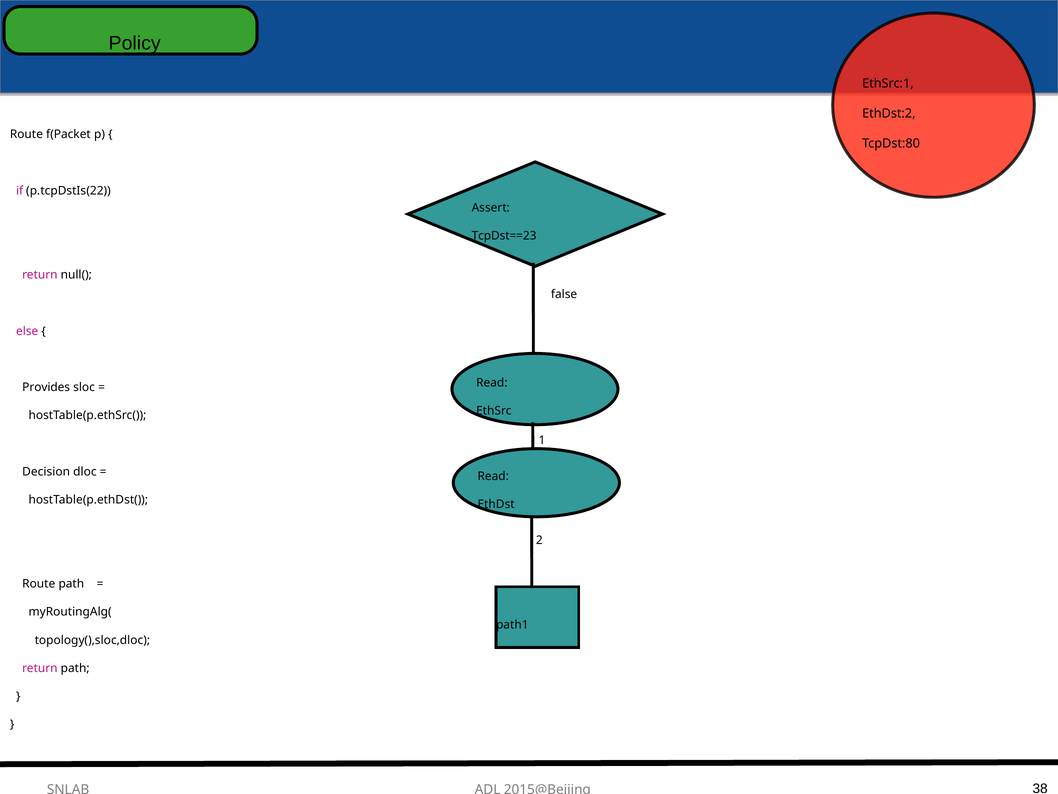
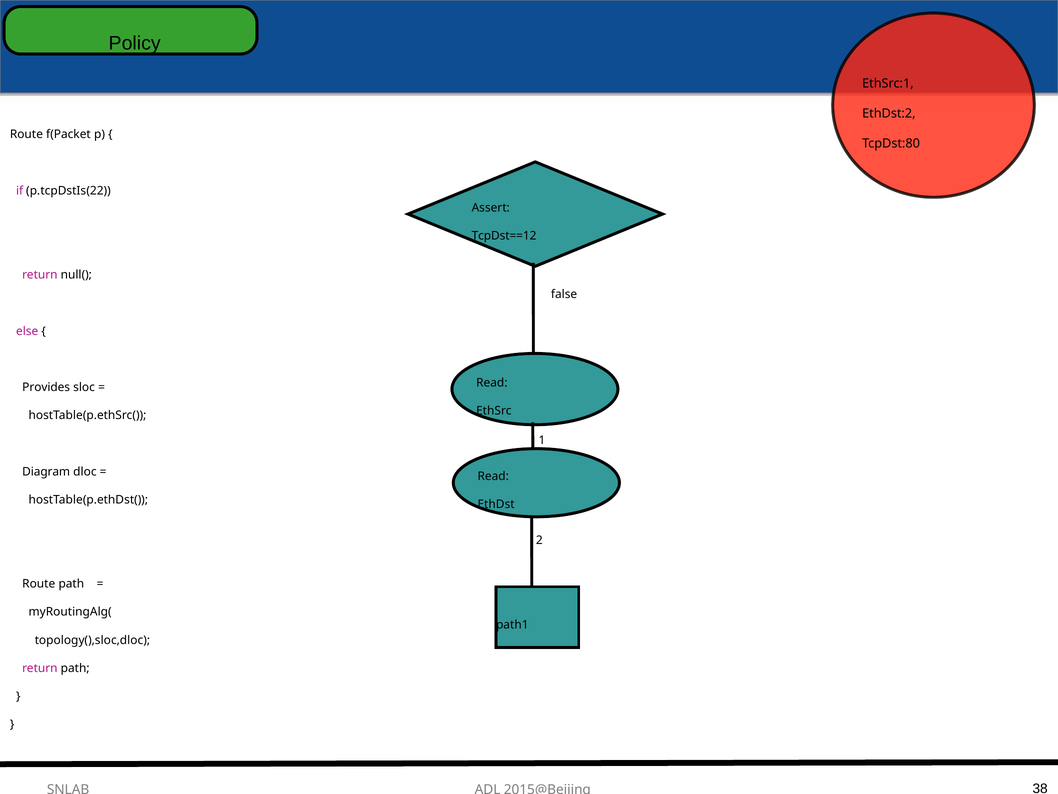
TcpDst==23: TcpDst==23 -> TcpDst==12
Decision: Decision -> Diagram
